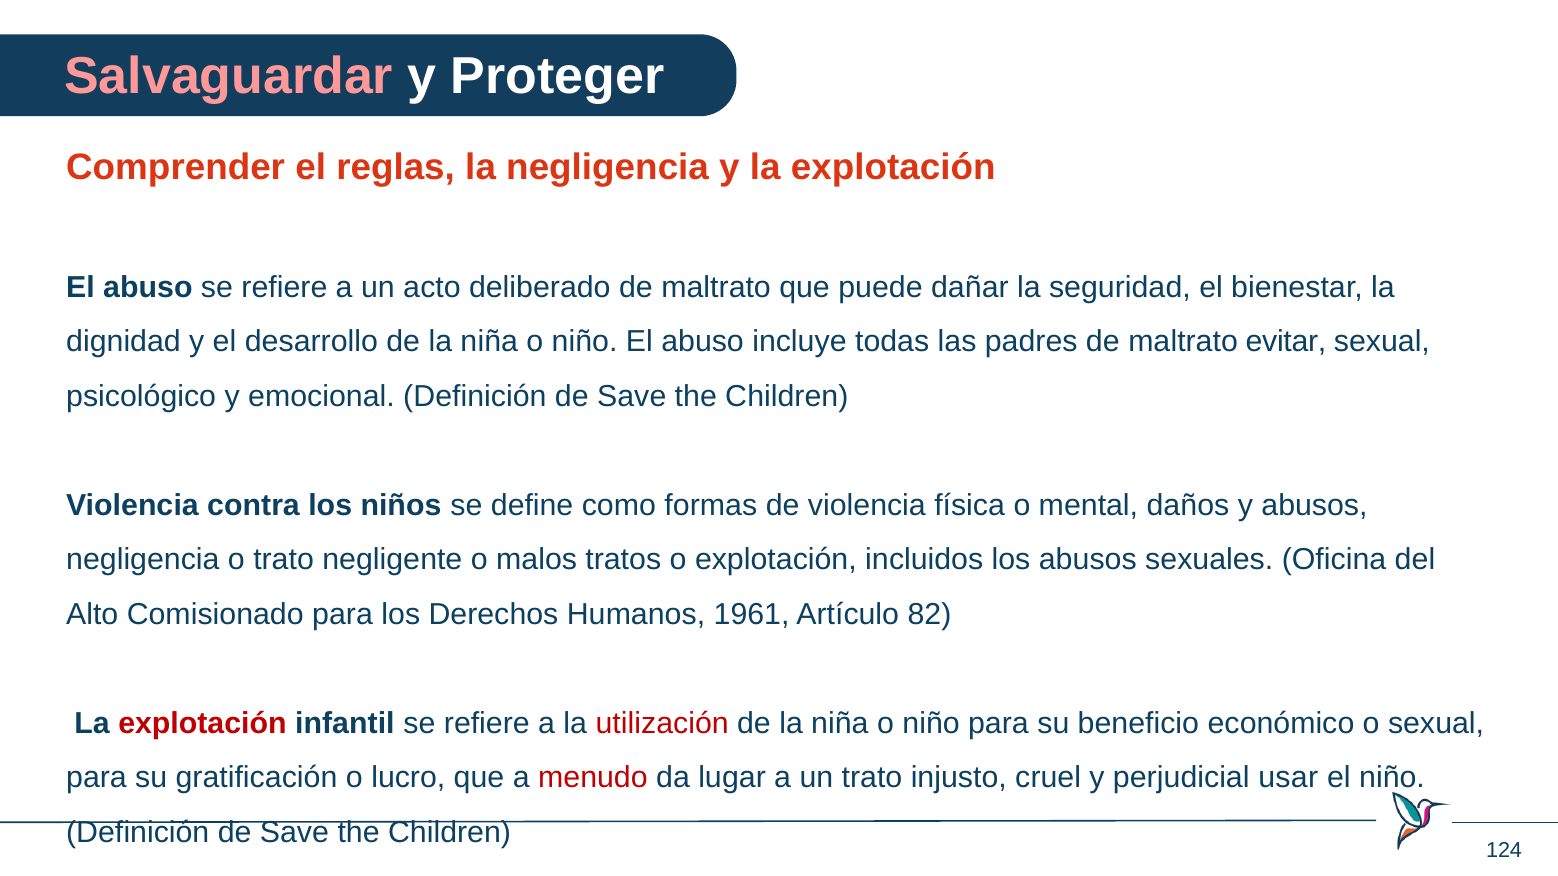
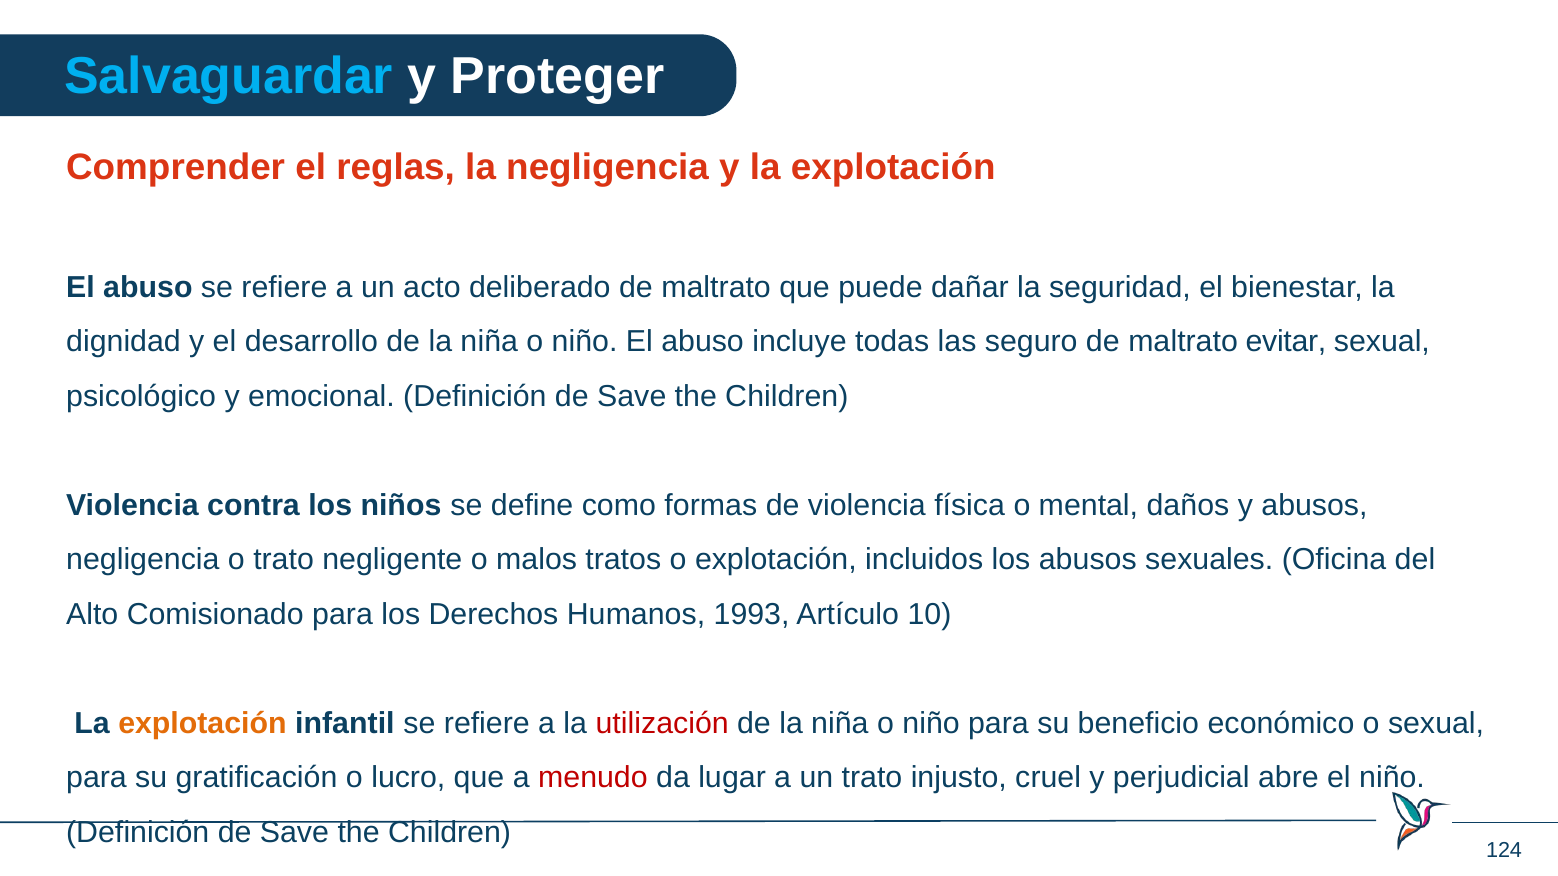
Salvaguardar colour: pink -> light blue
padres: padres -> seguro
1961: 1961 -> 1993
82: 82 -> 10
explotación at (202, 724) colour: red -> orange
usar: usar -> abre
